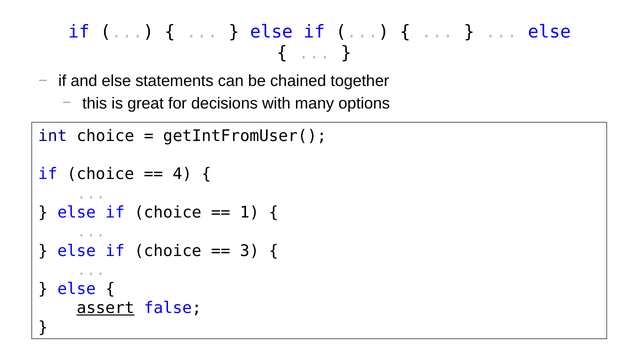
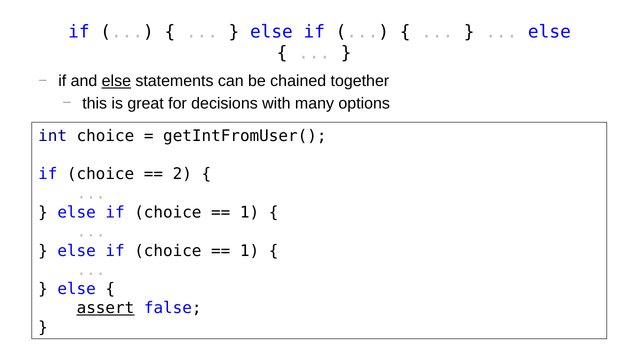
else at (116, 81) underline: none -> present
4: 4 -> 2
3 at (250, 251): 3 -> 1
